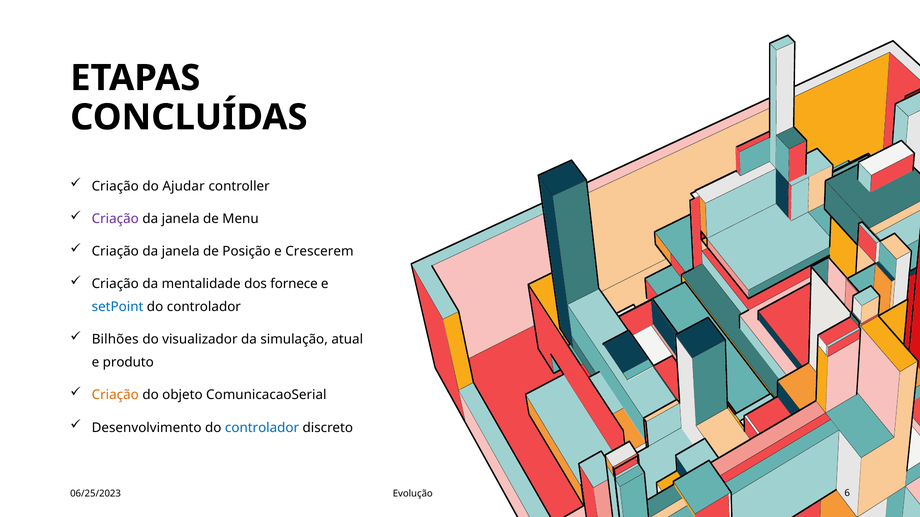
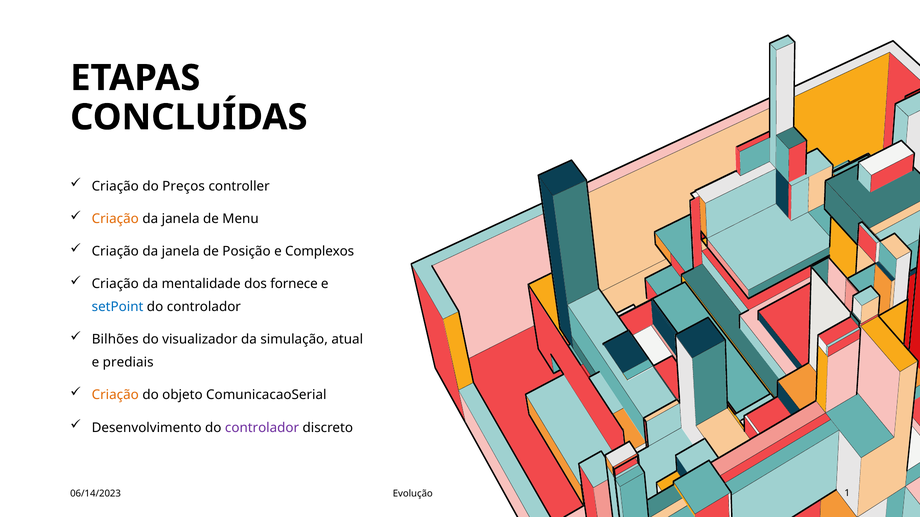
Ajudar: Ajudar -> Preços
Criação at (115, 219) colour: purple -> orange
Crescerem: Crescerem -> Complexos
produto: produto -> prediais
controlador at (262, 428) colour: blue -> purple
06/25/2023: 06/25/2023 -> 06/14/2023
6: 6 -> 1
